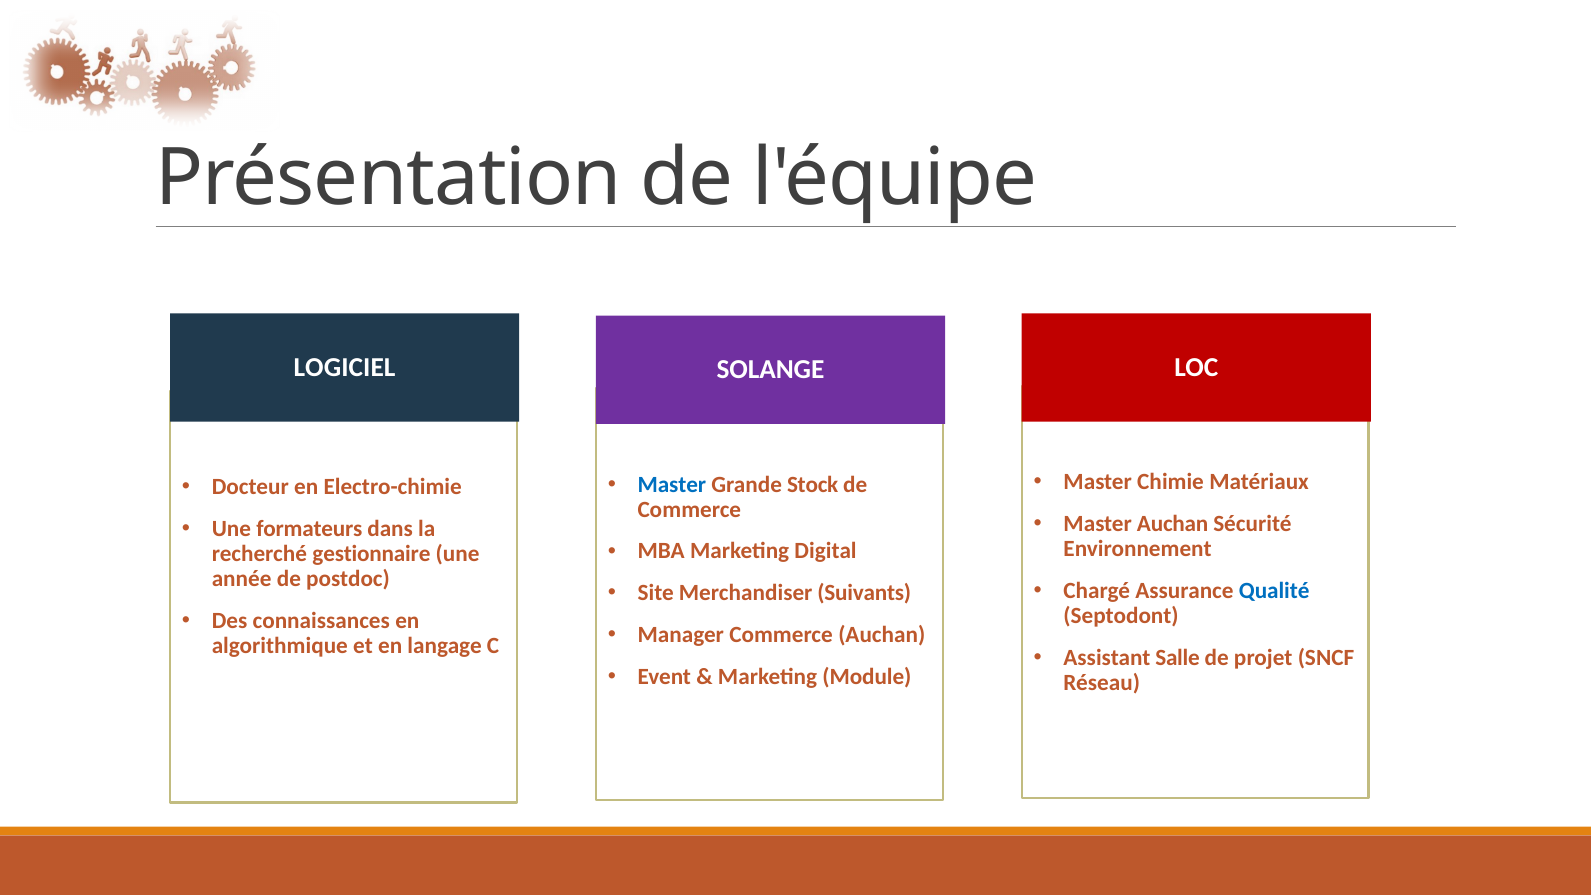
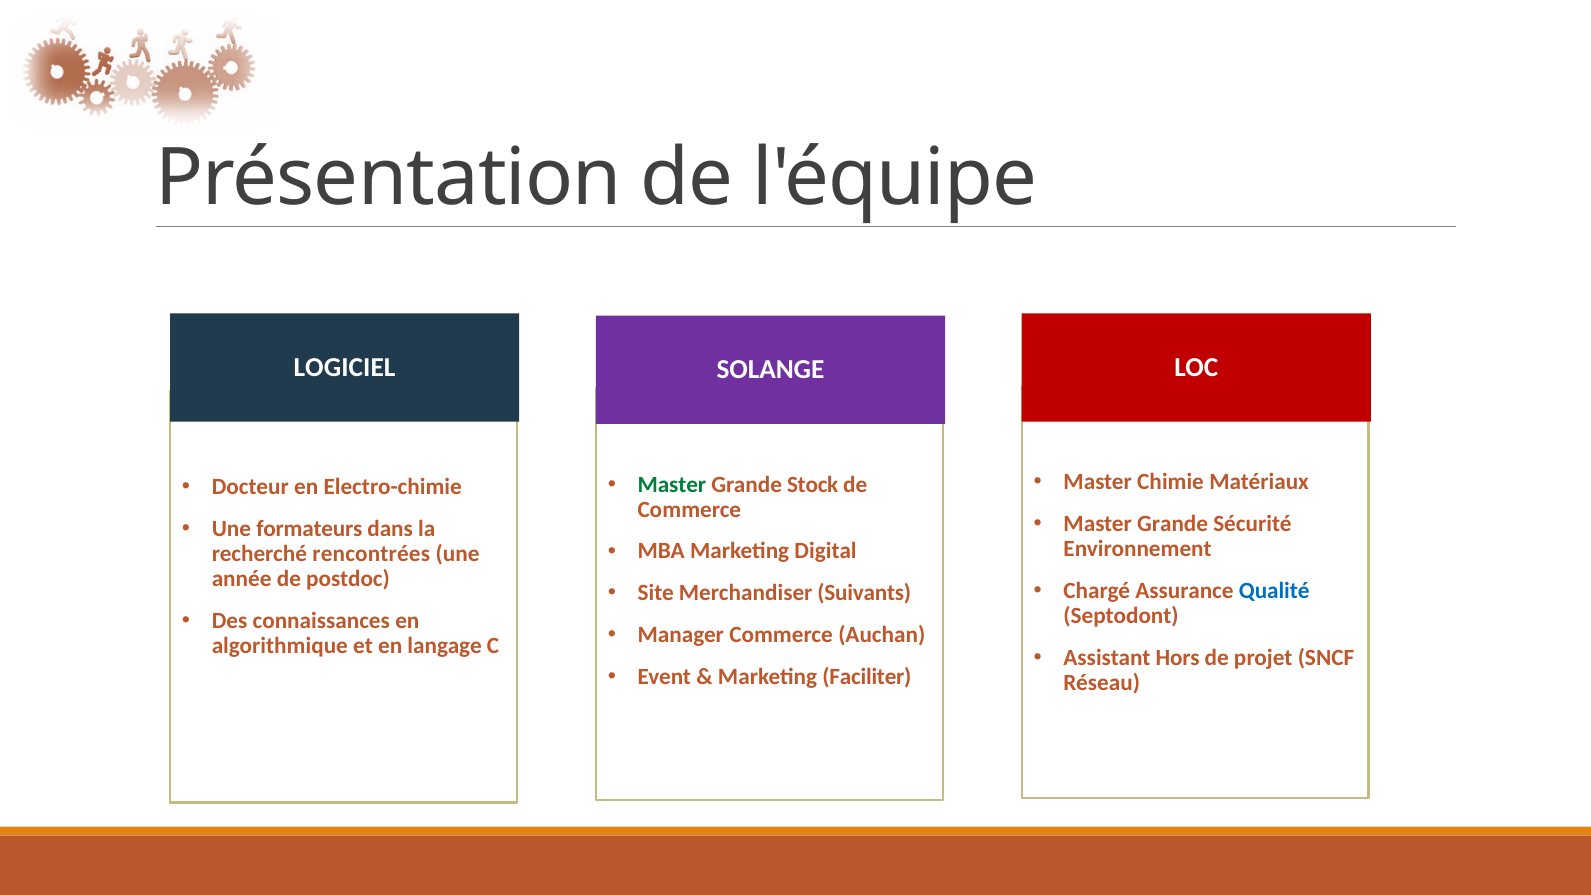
Master at (672, 484) colour: blue -> green
Auchan at (1173, 524): Auchan -> Grande
gestionnaire: gestionnaire -> rencontrées
Salle: Salle -> Hors
Module: Module -> Faciliter
